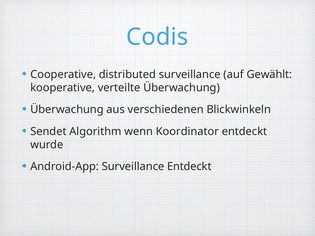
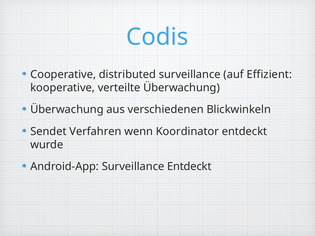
Gewählt: Gewählt -> Effizient
Algorithm: Algorithm -> Verfahren
